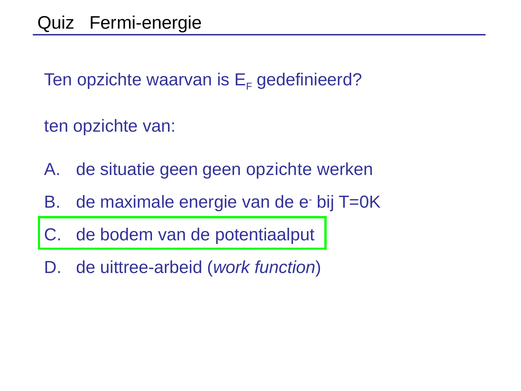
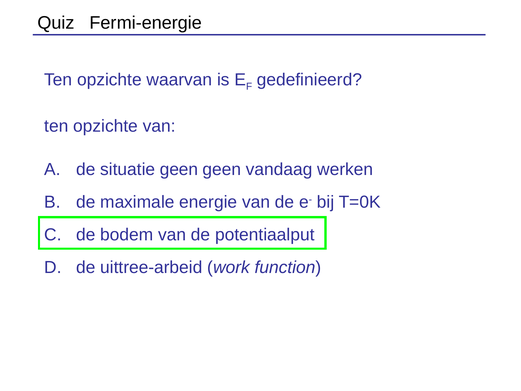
geen opzichte: opzichte -> vandaag
